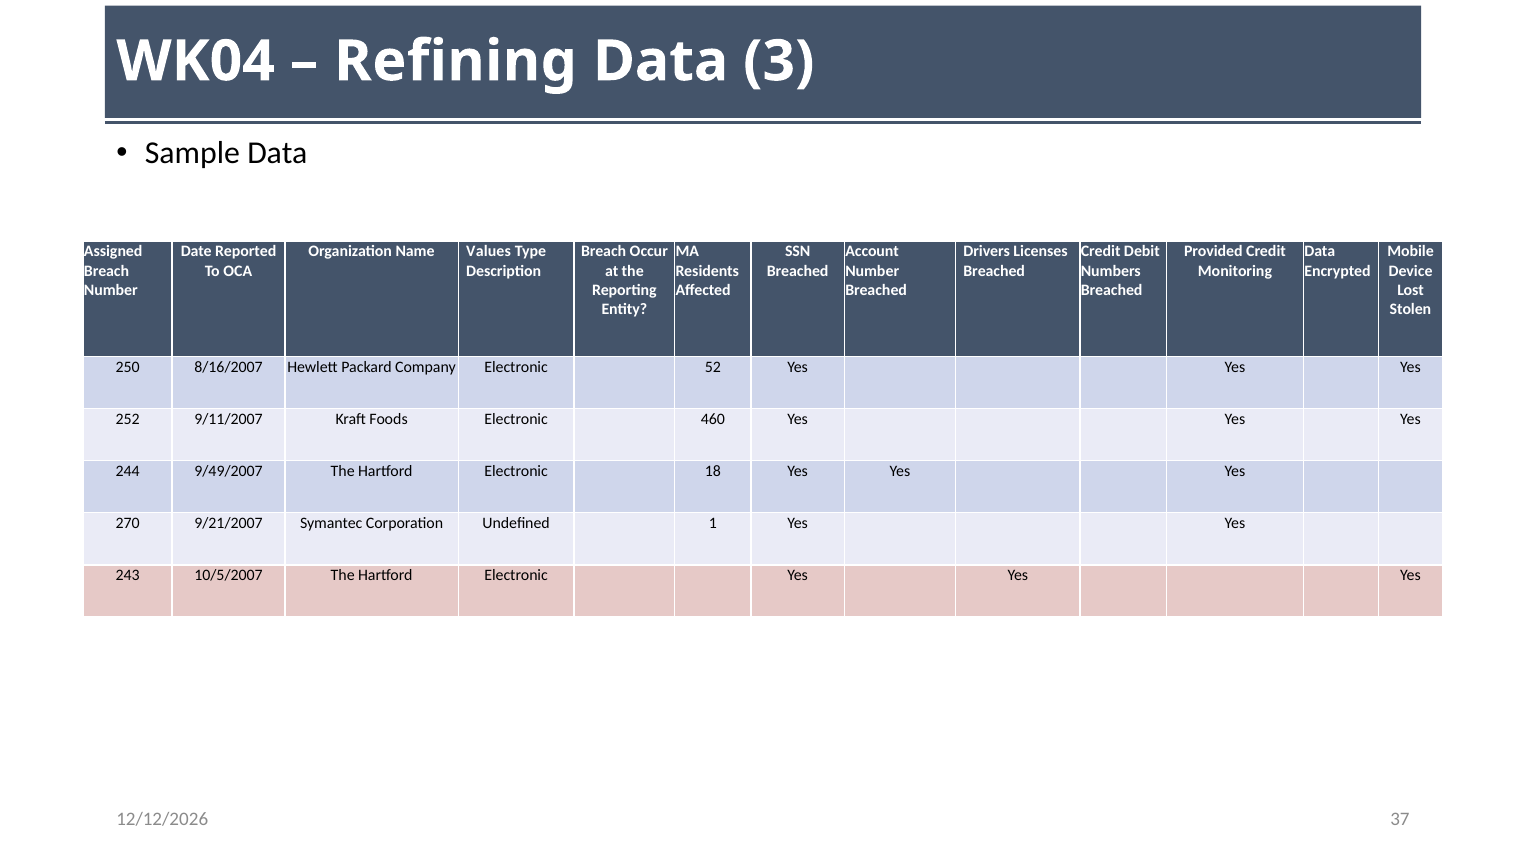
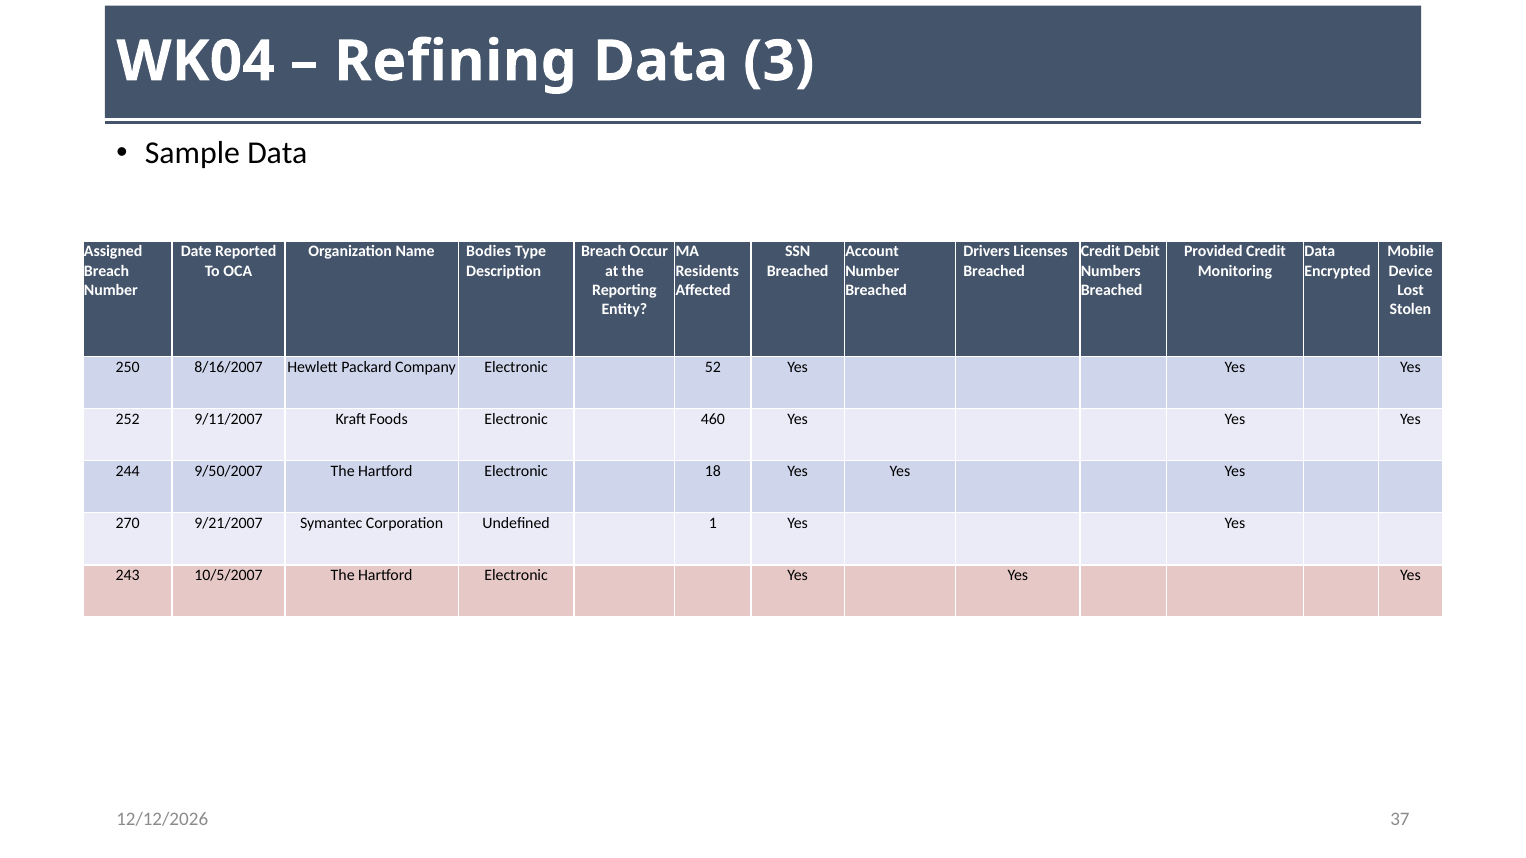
Values: Values -> Bodies
9/49/2007: 9/49/2007 -> 9/50/2007
